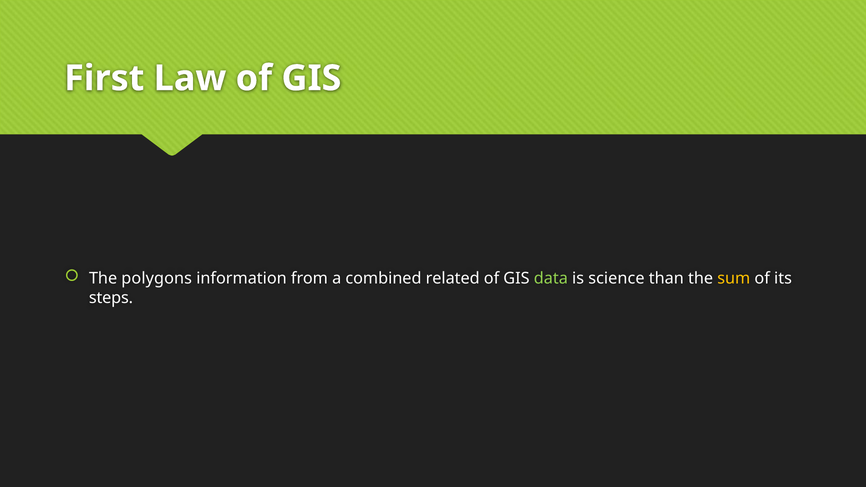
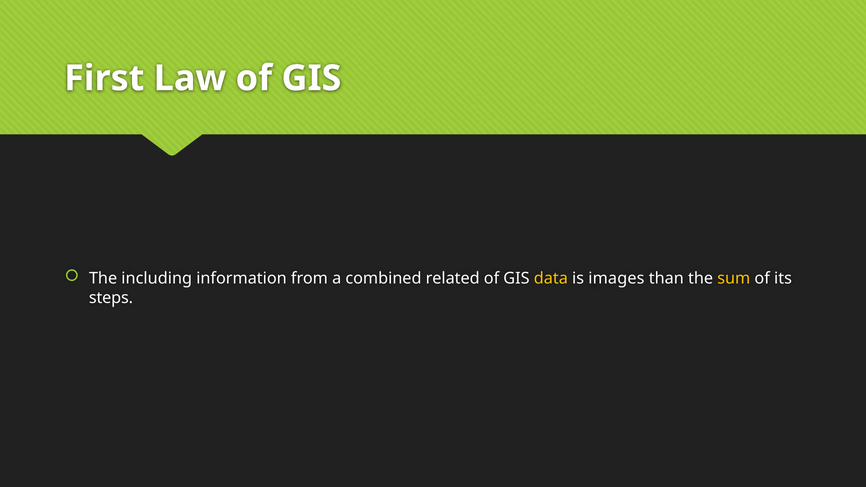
polygons: polygons -> including
data colour: light green -> yellow
science: science -> images
